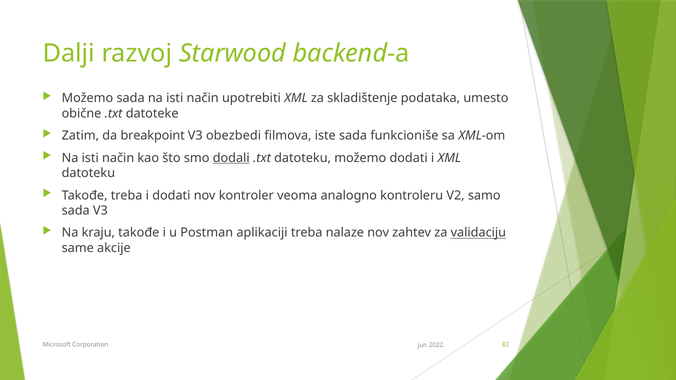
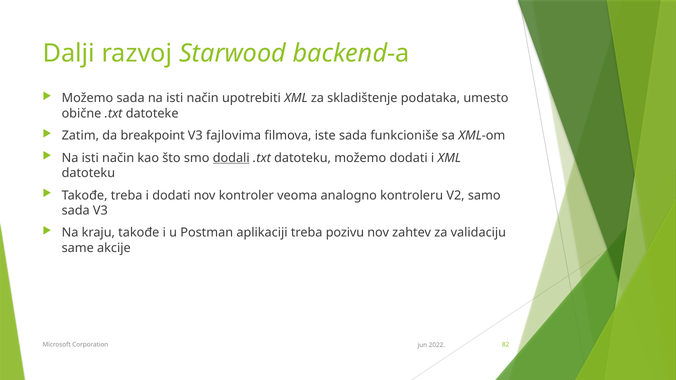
obezbedi: obezbedi -> fajlovima
nalaze: nalaze -> pozivu
validaciju underline: present -> none
